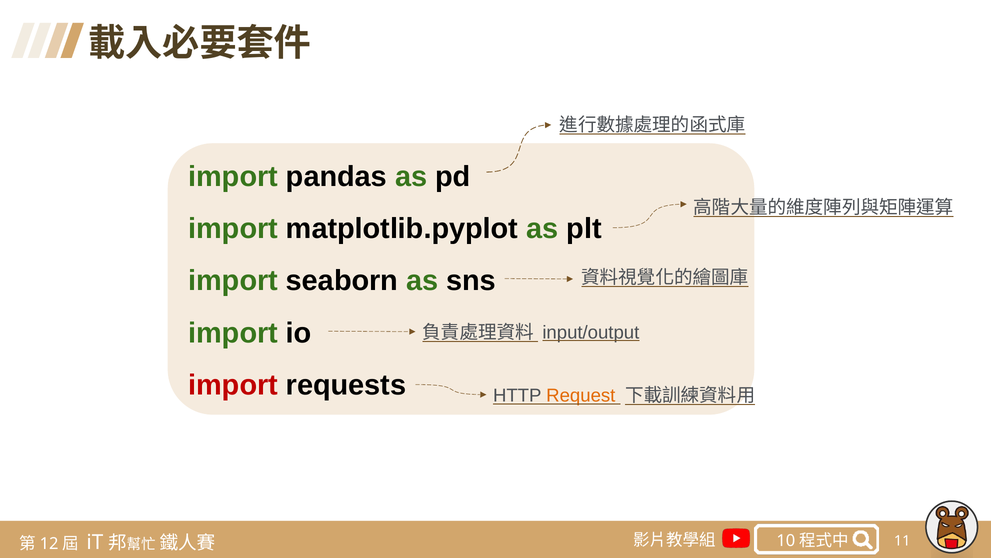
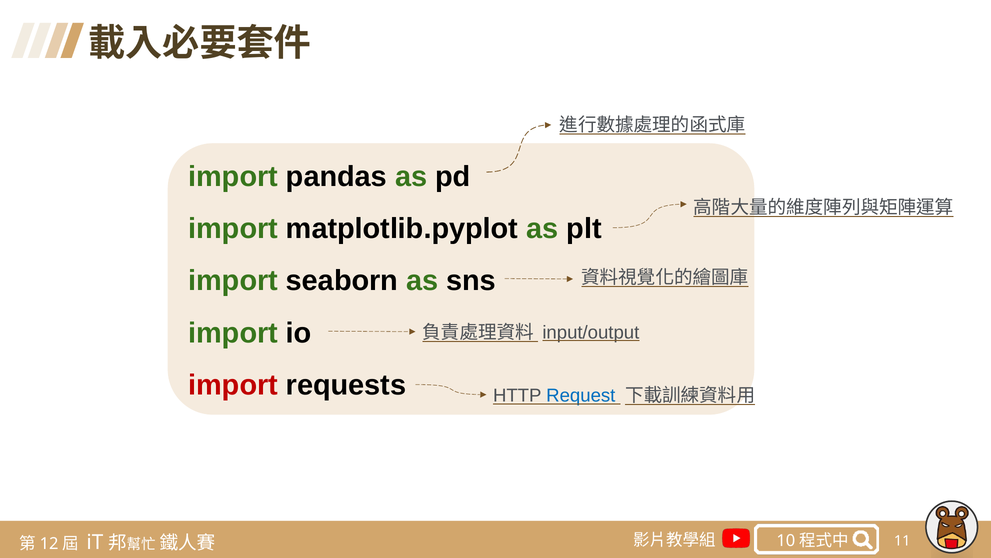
Request colour: orange -> blue
